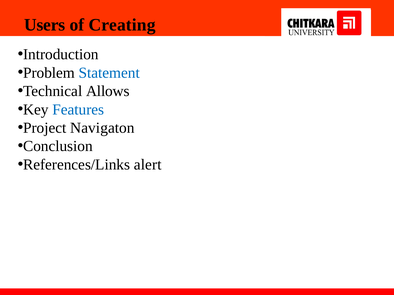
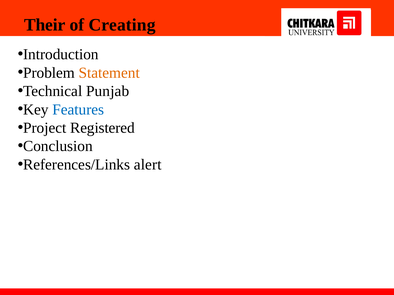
Users: Users -> Their
Statement colour: blue -> orange
Allows: Allows -> Punjab
Navigaton: Navigaton -> Registered
